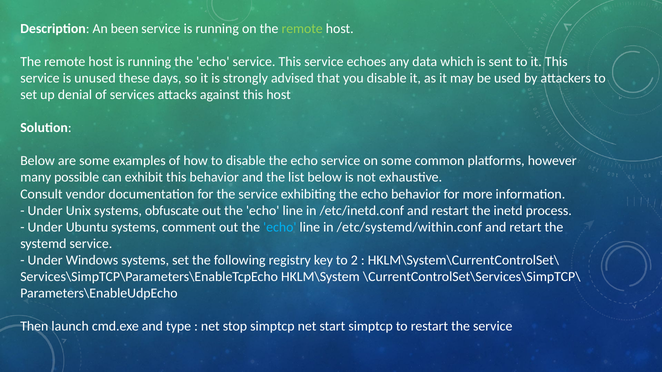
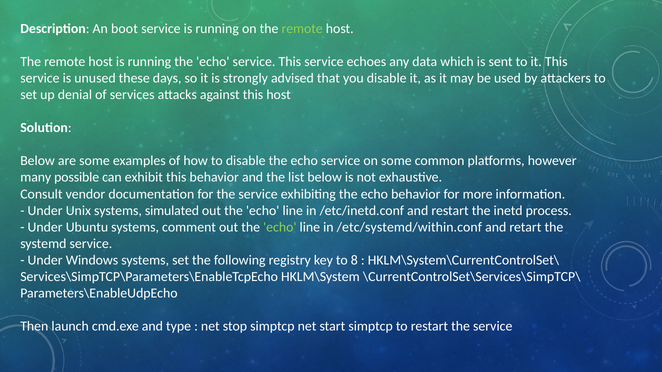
been: been -> boot
obfuscate: obfuscate -> simulated
echo at (280, 227) colour: light blue -> light green
2: 2 -> 8
